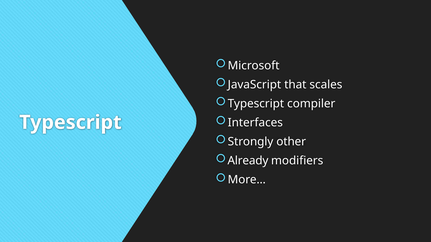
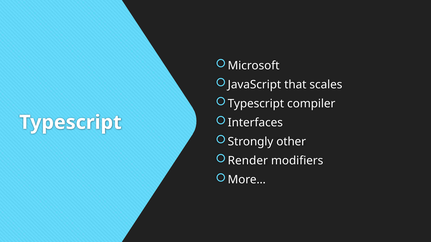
Already: Already -> Render
